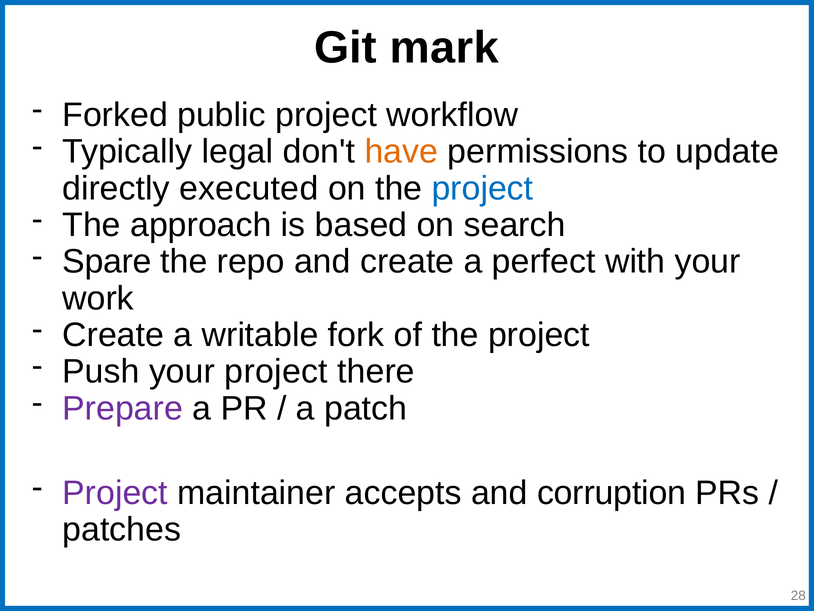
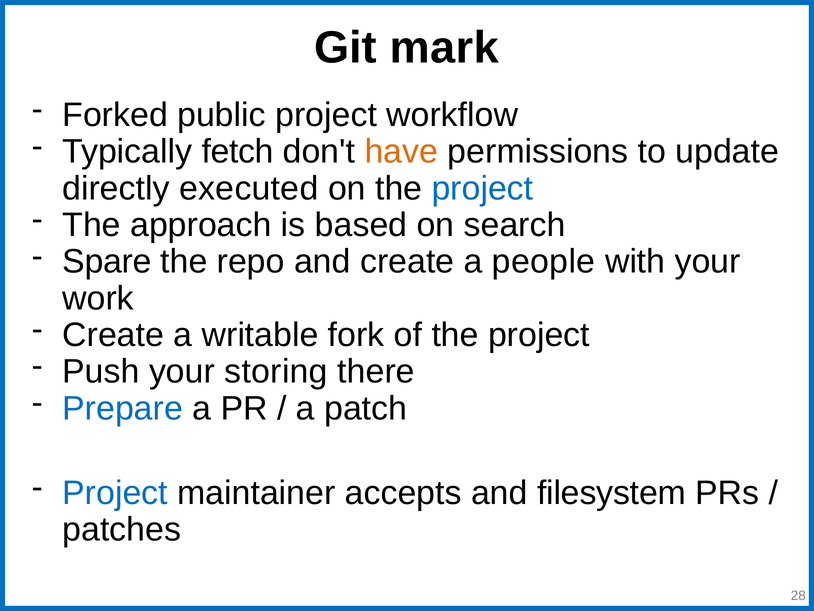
legal: legal -> fetch
perfect: perfect -> people
your project: project -> storing
Prepare colour: purple -> blue
Project at (115, 493) colour: purple -> blue
corruption: corruption -> filesystem
